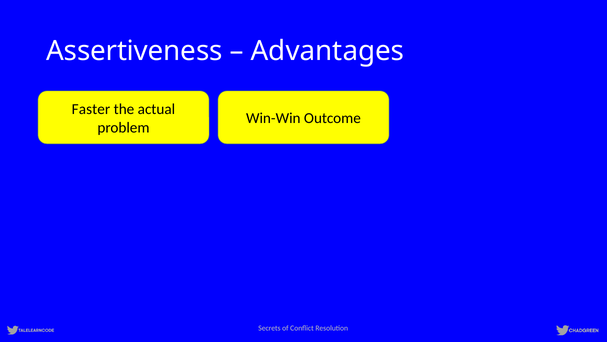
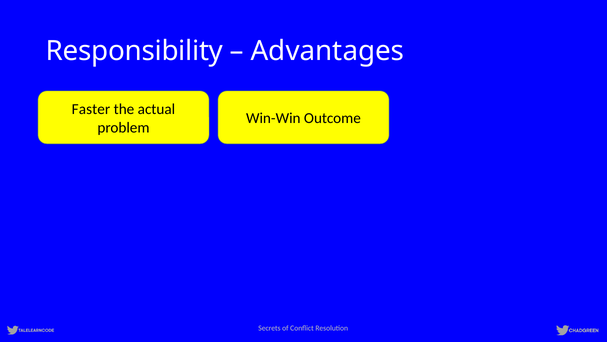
Assertiveness: Assertiveness -> Responsibility
